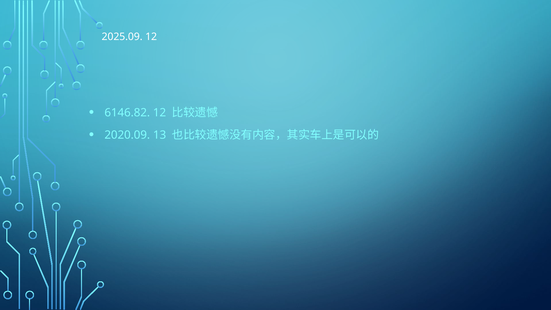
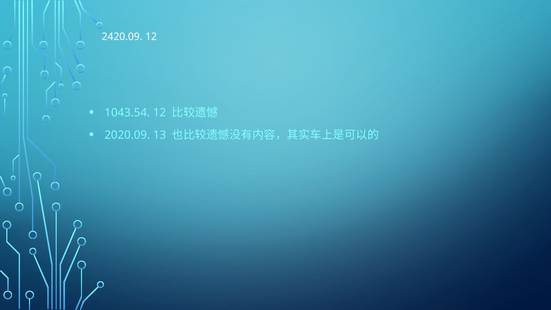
2025.09: 2025.09 -> 2420.09
6146.82: 6146.82 -> 1043.54
